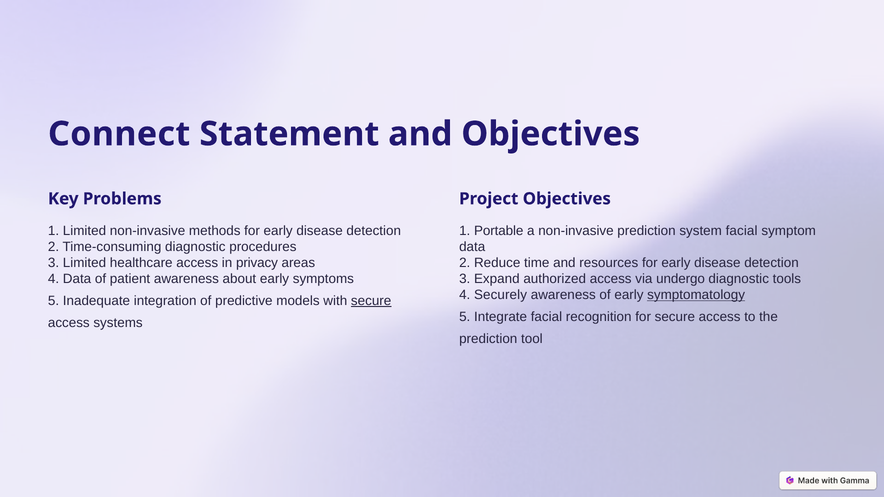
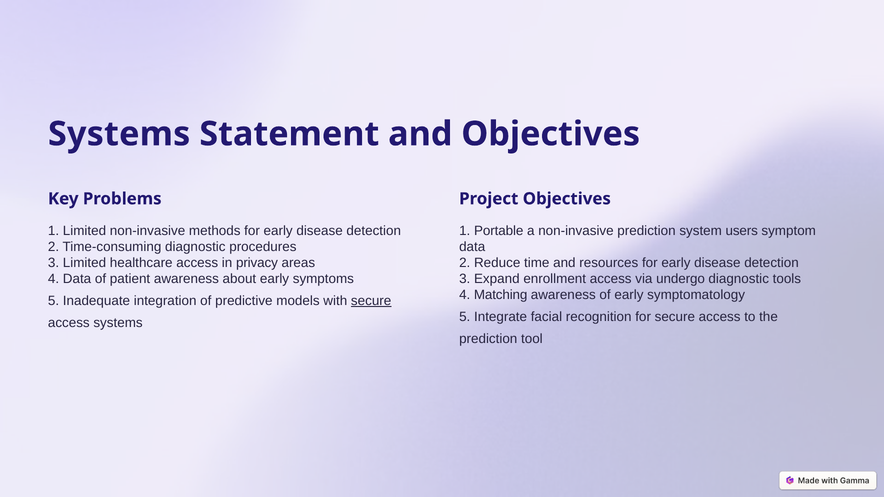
Connect at (119, 134): Connect -> Systems
system facial: facial -> users
authorized: authorized -> enrollment
Securely: Securely -> Matching
symptomatology underline: present -> none
